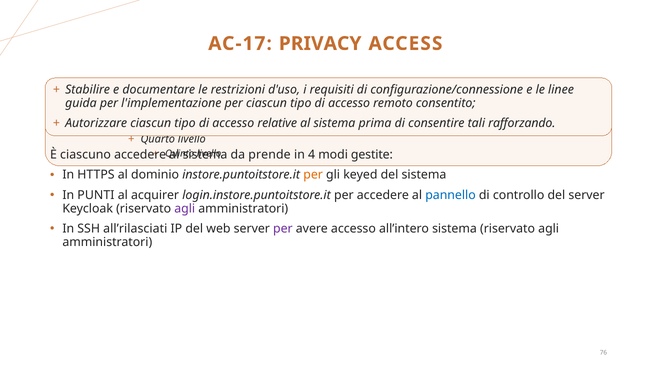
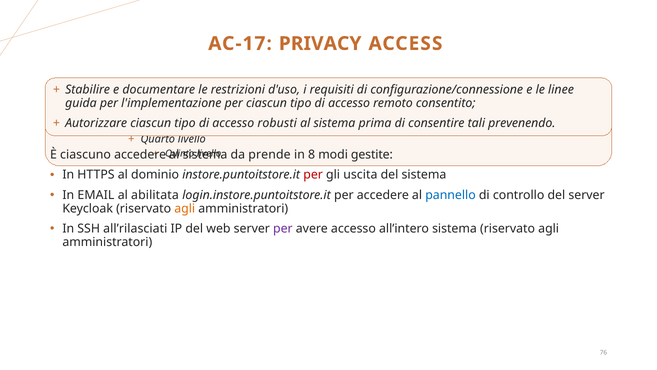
relative: relative -> robusti
rafforzando: rafforzando -> prevenendo
4: 4 -> 8
per at (313, 175) colour: orange -> red
keyed: keyed -> uscita
PUNTI: PUNTI -> EMAIL
acquirer: acquirer -> abilitata
agli at (185, 208) colour: purple -> orange
